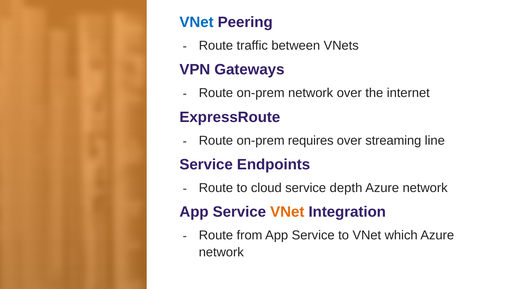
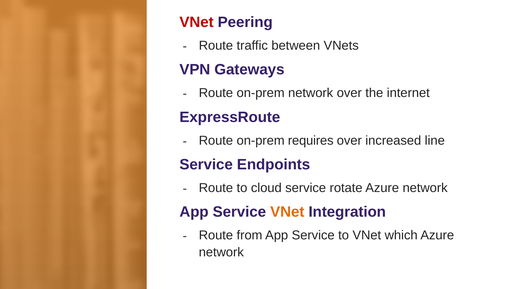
VNet at (197, 22) colour: blue -> red
streaming: streaming -> increased
depth: depth -> rotate
